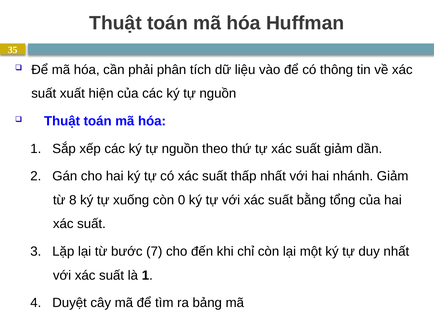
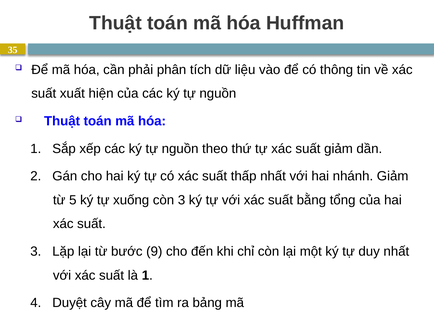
8: 8 -> 5
còn 0: 0 -> 3
7: 7 -> 9
